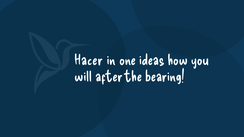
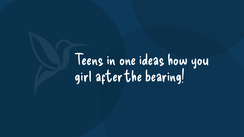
Hacer: Hacer -> Teens
will: will -> girl
